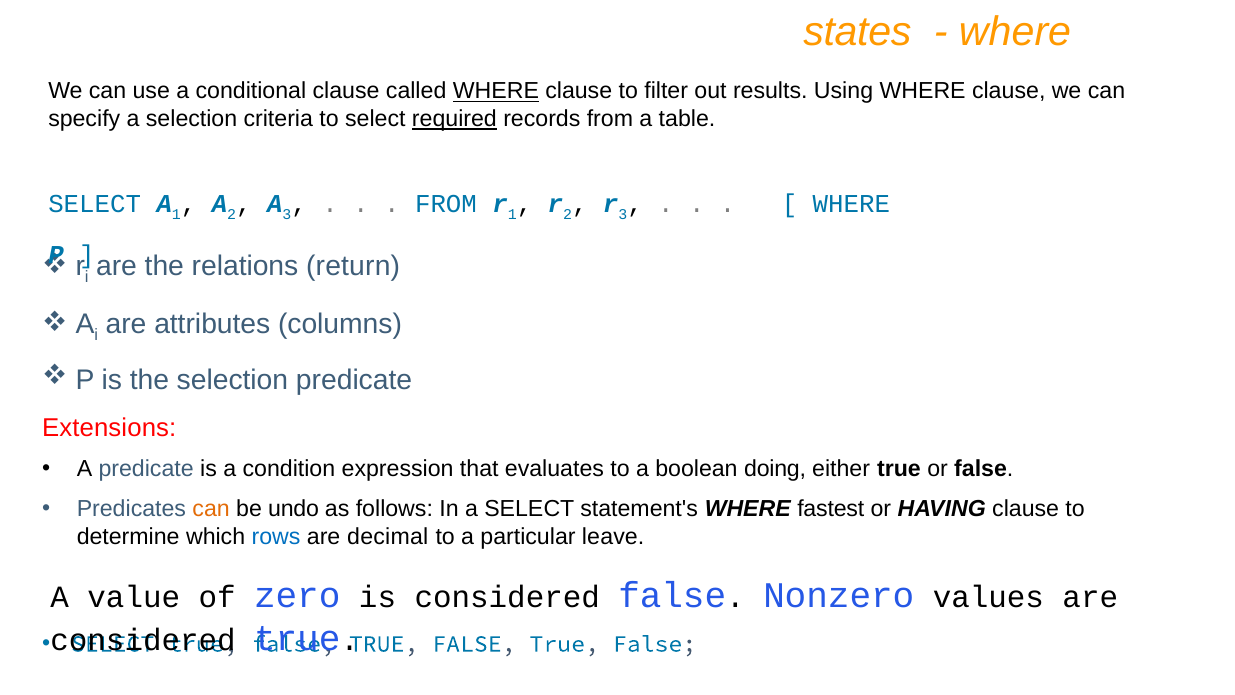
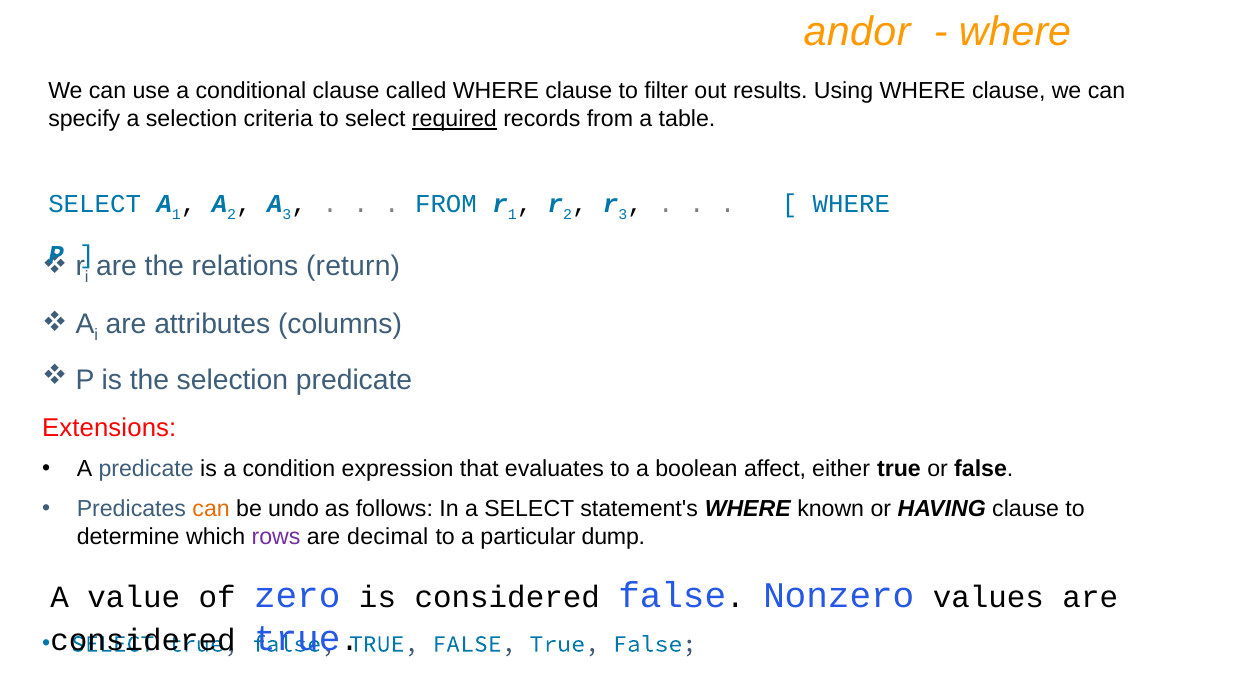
states: states -> andor
WHERE at (496, 91) underline: present -> none
doing: doing -> affect
fastest: fastest -> known
rows colour: blue -> purple
leave: leave -> dump
